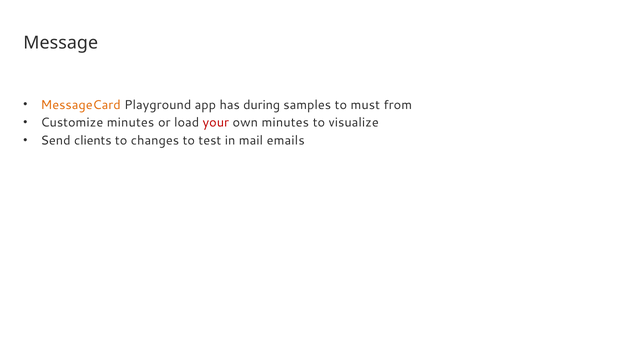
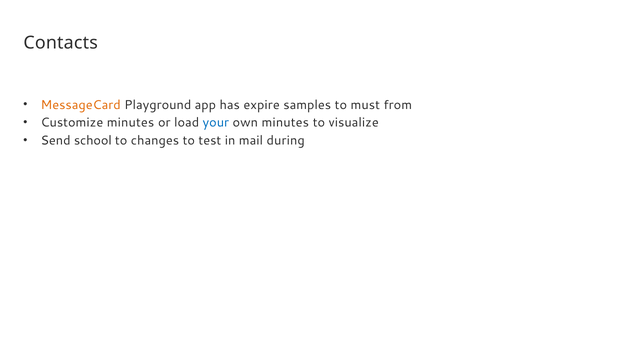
Message: Message -> Contacts
during: during -> expire
your colour: red -> blue
clients: clients -> school
emails: emails -> during
